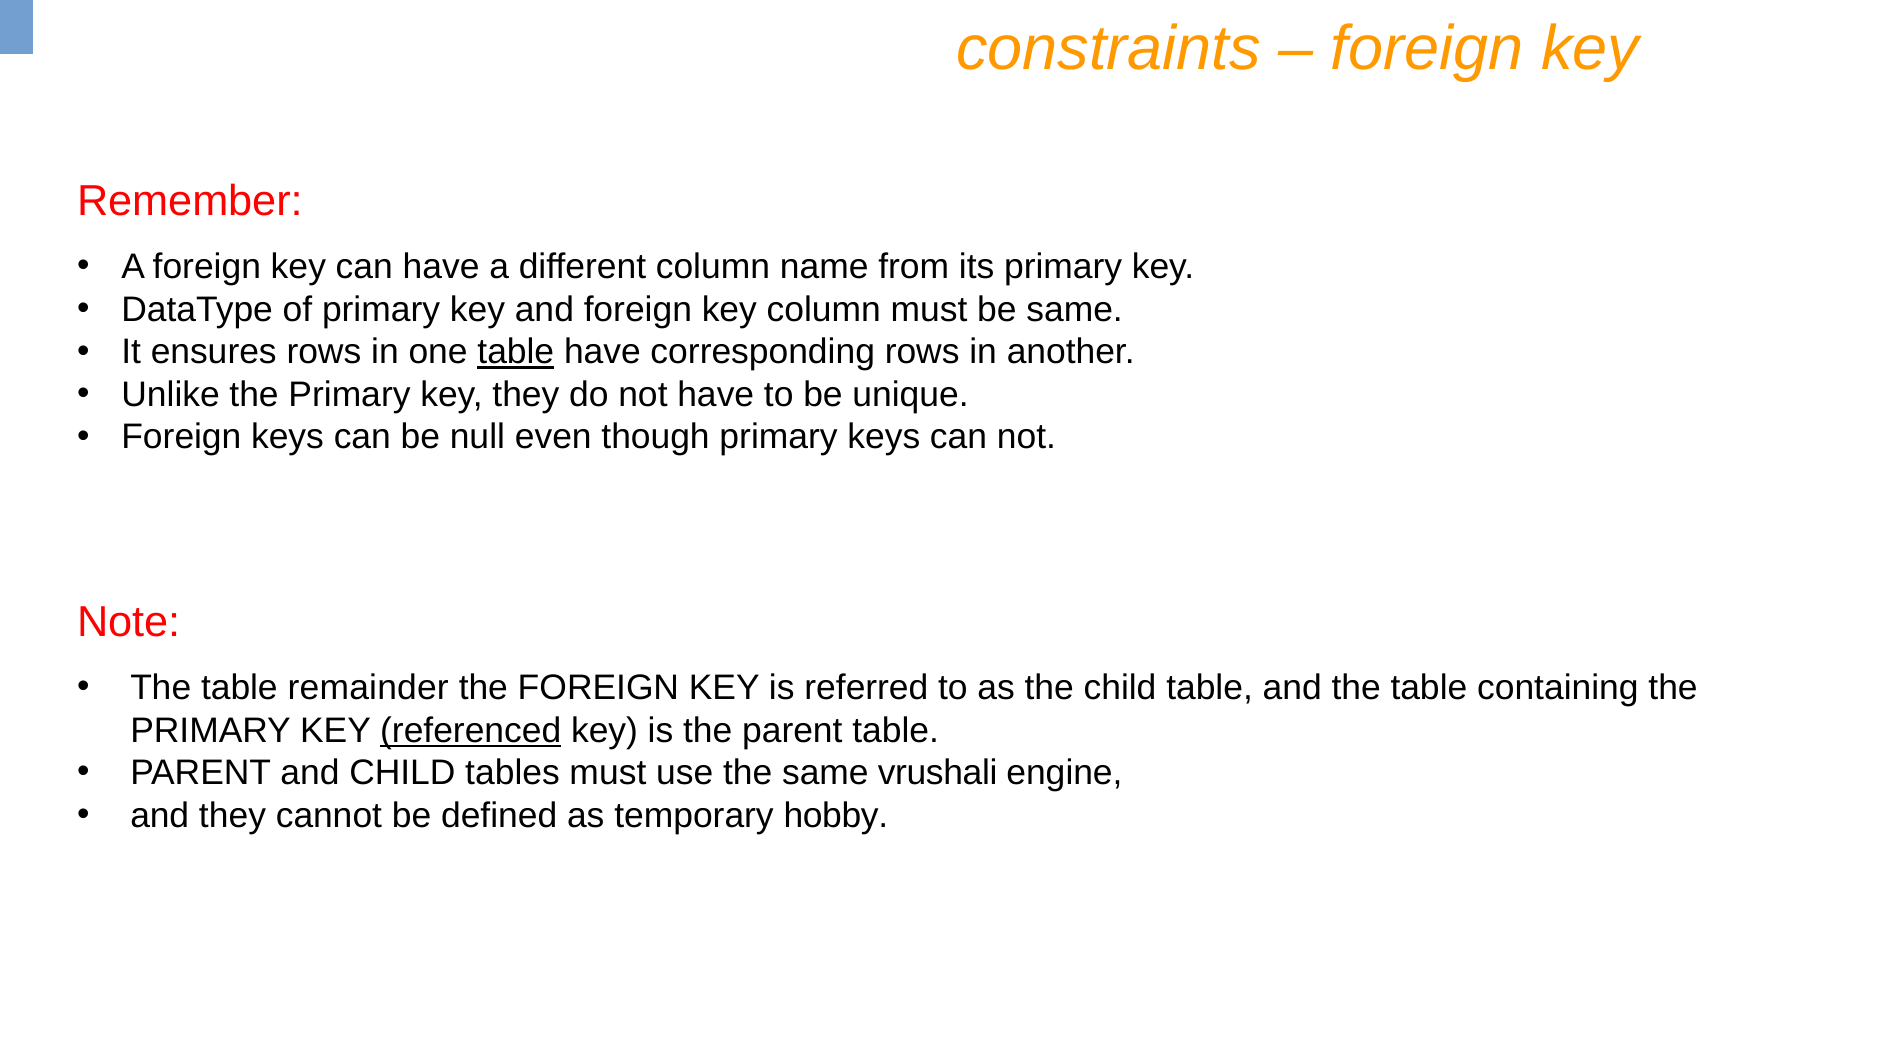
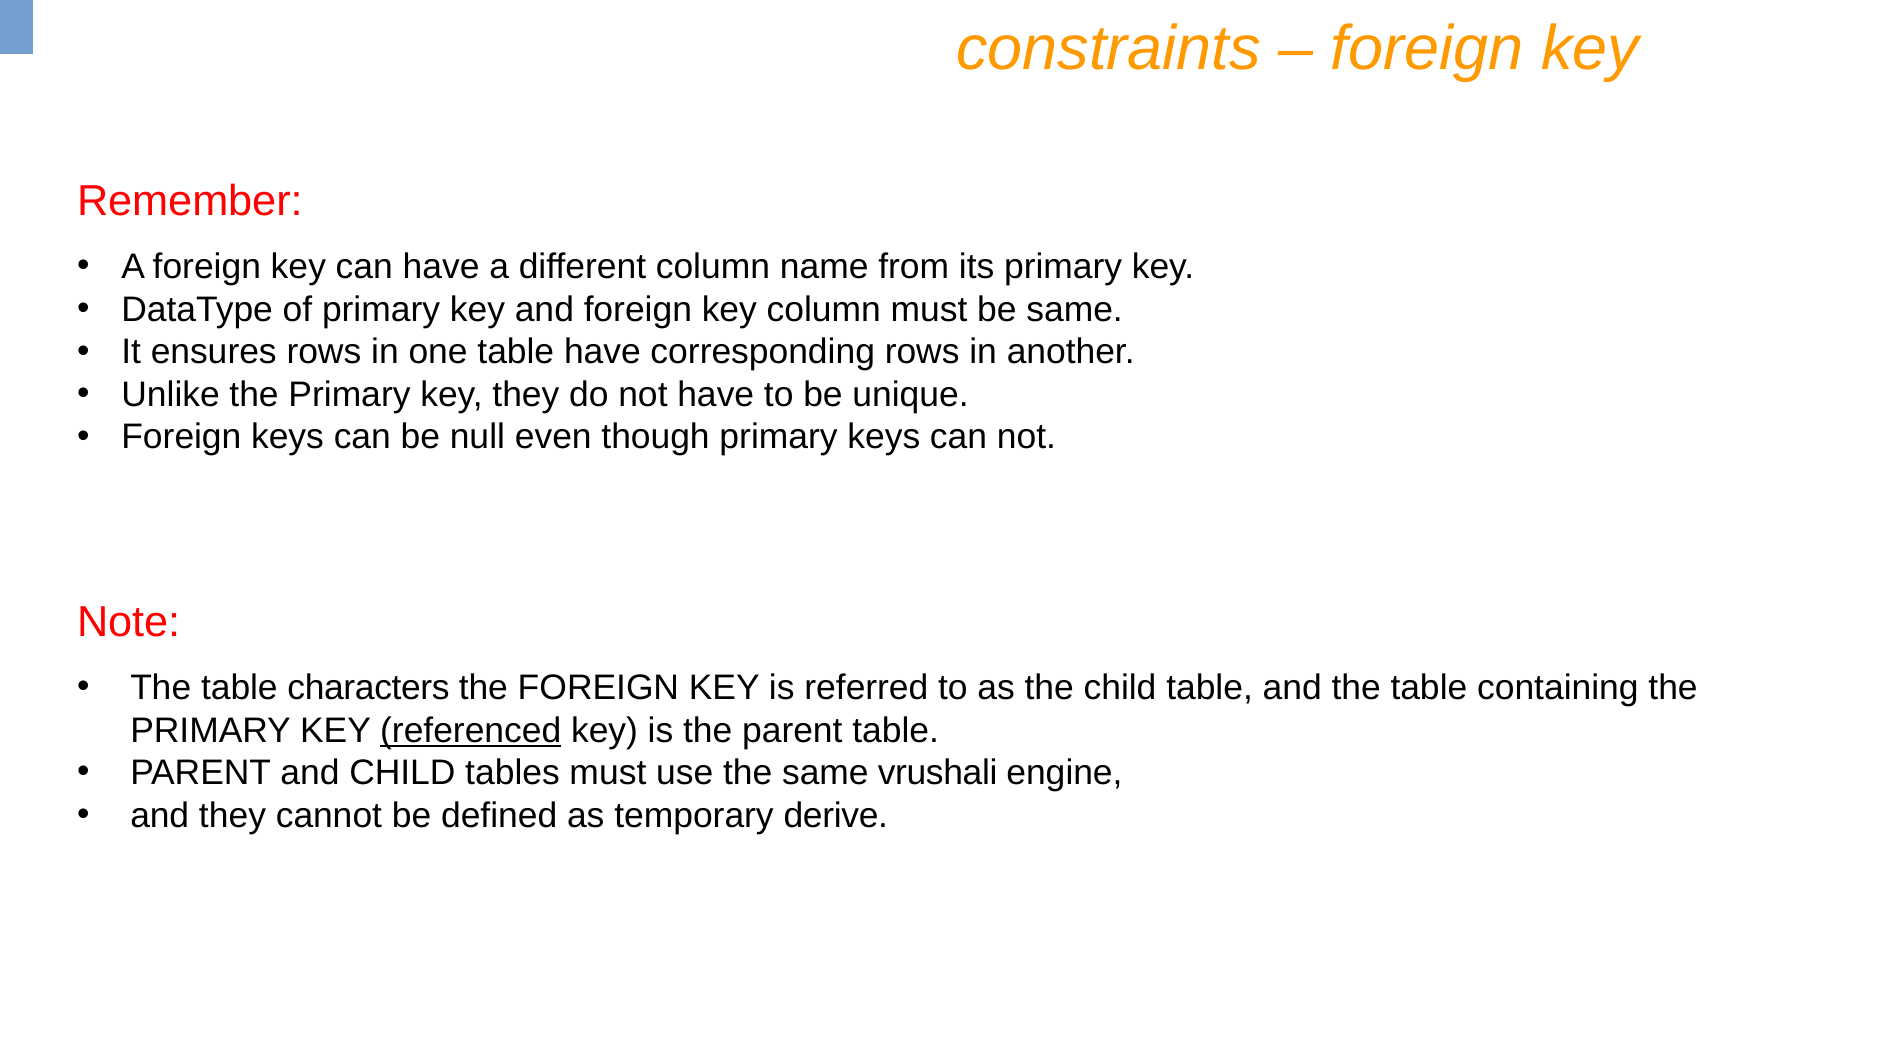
table at (516, 352) underline: present -> none
remainder: remainder -> characters
hobby: hobby -> derive
